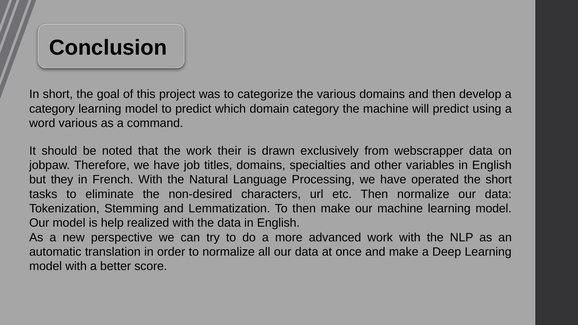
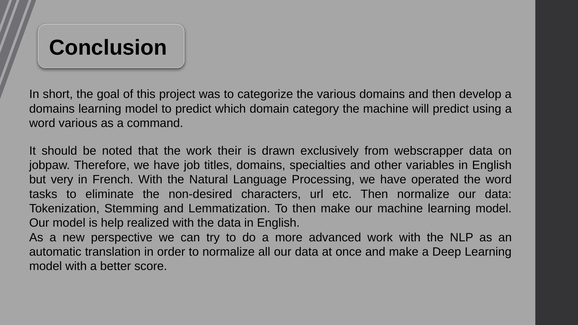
category at (52, 109): category -> domains
they: they -> very
the short: short -> word
